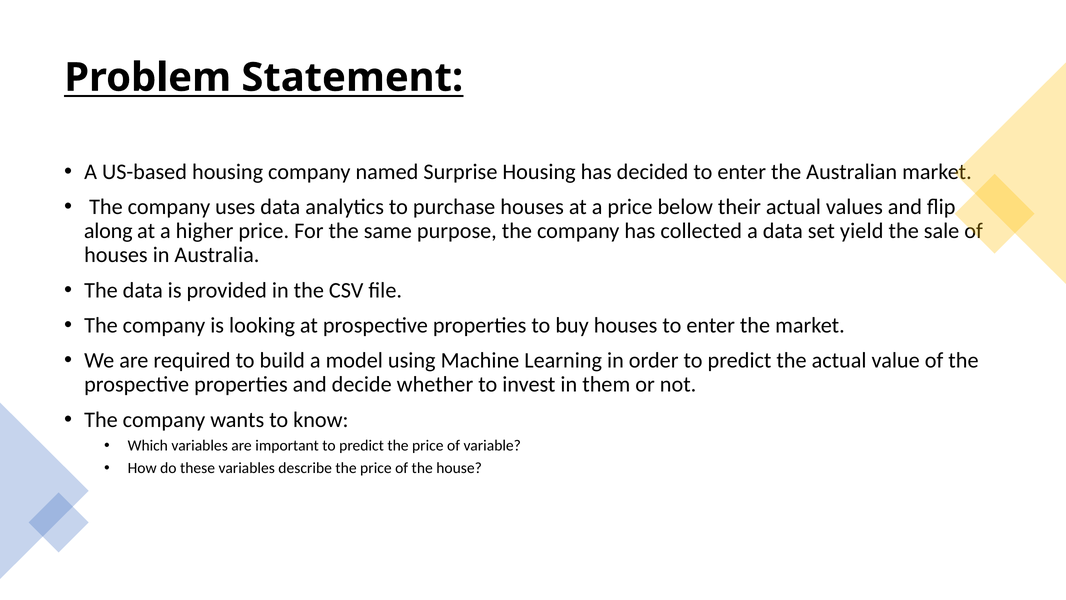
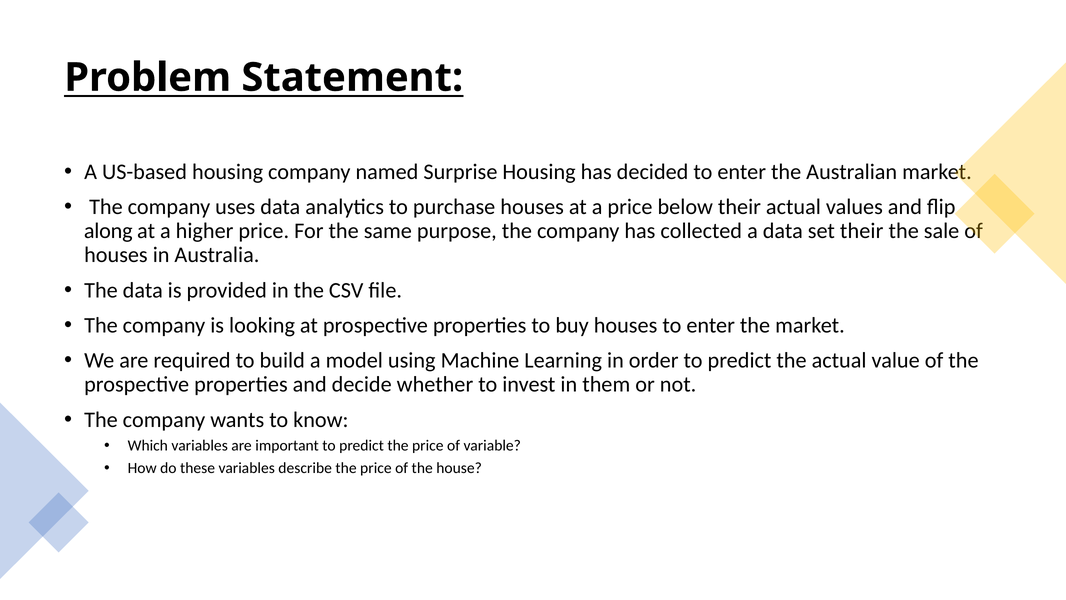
set yield: yield -> their
